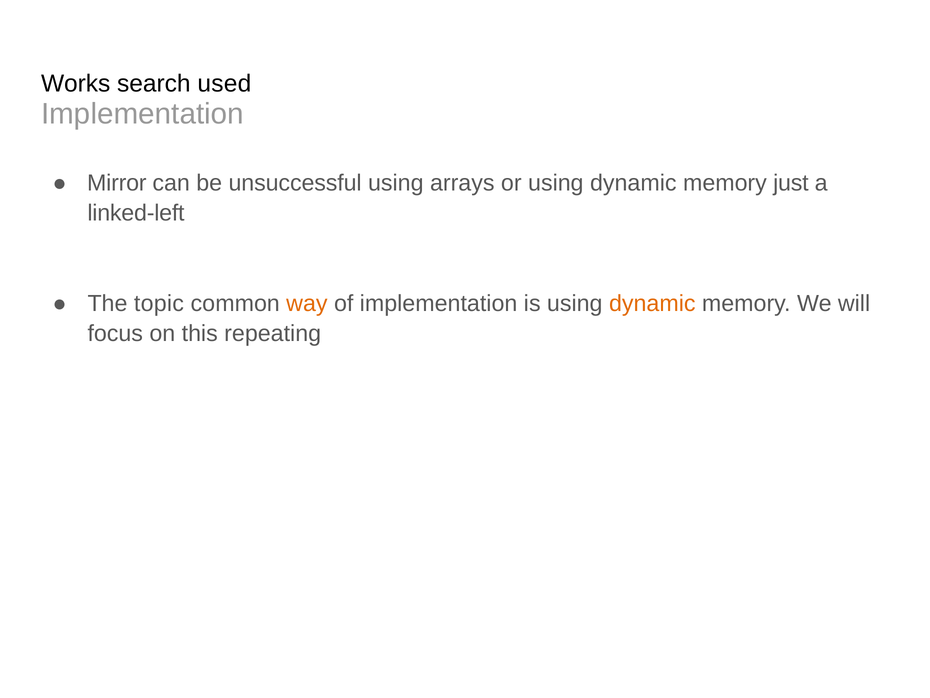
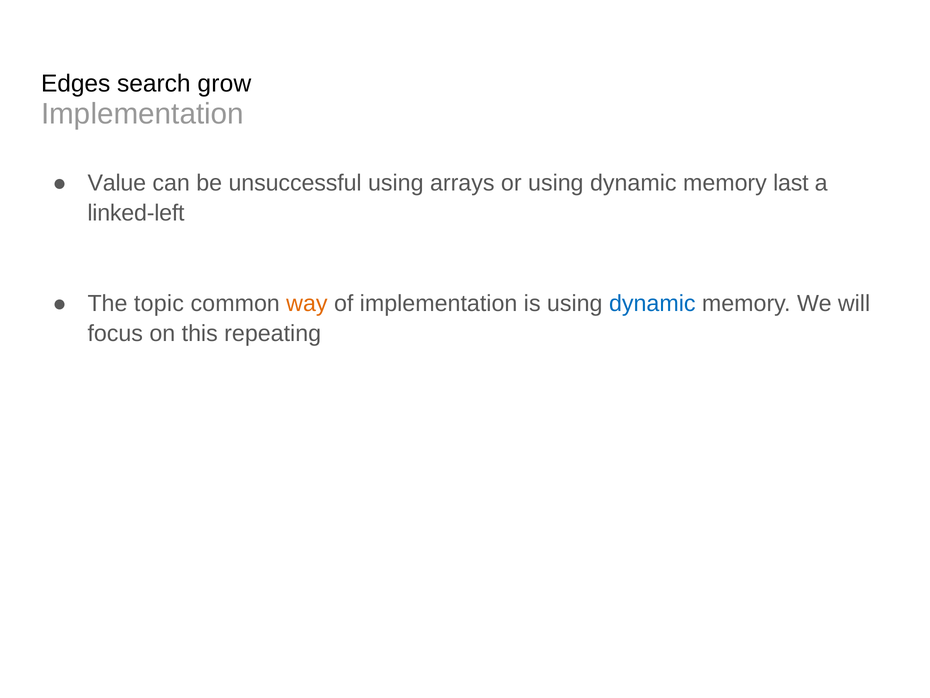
Works: Works -> Edges
used: used -> grow
Mirror: Mirror -> Value
just: just -> last
dynamic at (652, 304) colour: orange -> blue
